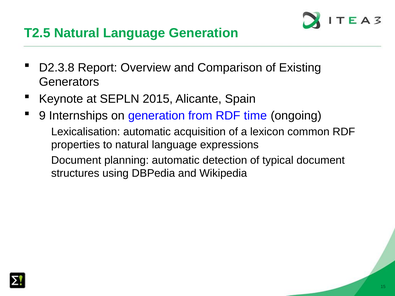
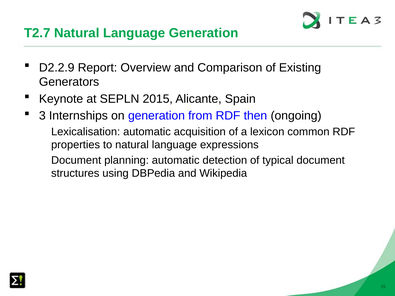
T2.5: T2.5 -> T2.7
D2.3.8: D2.3.8 -> D2.2.9
9: 9 -> 3
time: time -> then
